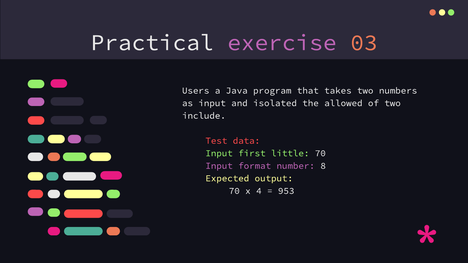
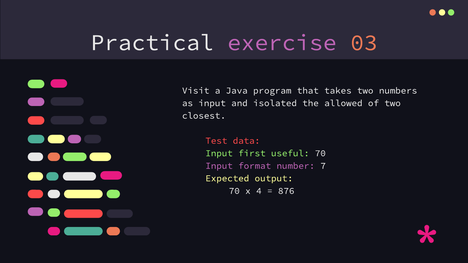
Users: Users -> Visit
include: include -> closest
little: little -> useful
8: 8 -> 7
953: 953 -> 876
